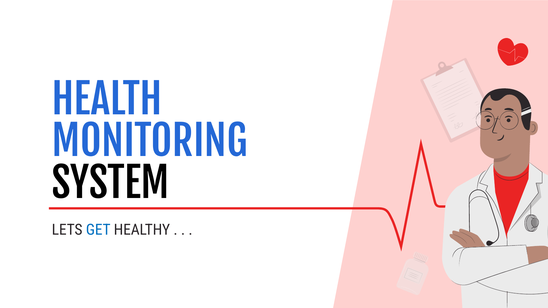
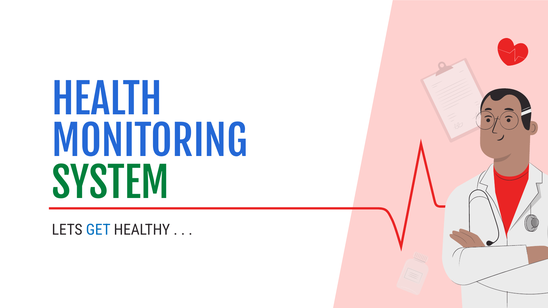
SYSTEM colour: black -> green
